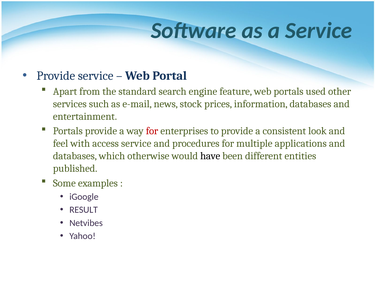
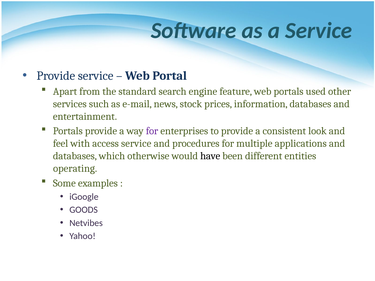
for at (152, 131) colour: red -> purple
published: published -> operating
RESULT: RESULT -> GOODS
